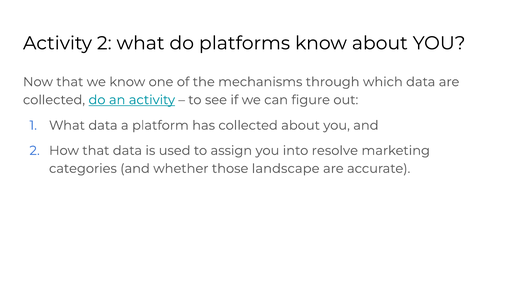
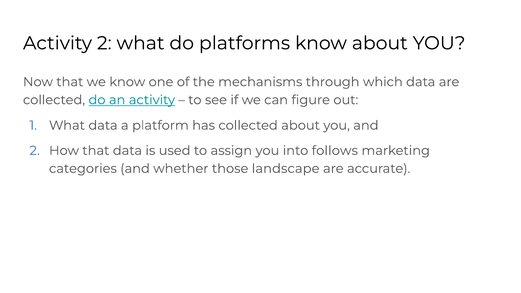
resolve: resolve -> follows
